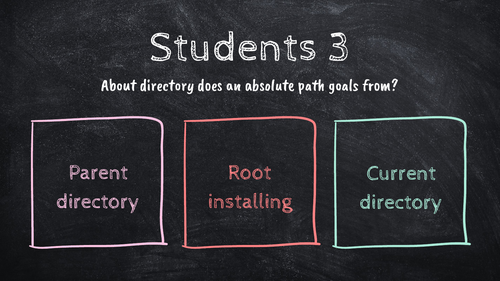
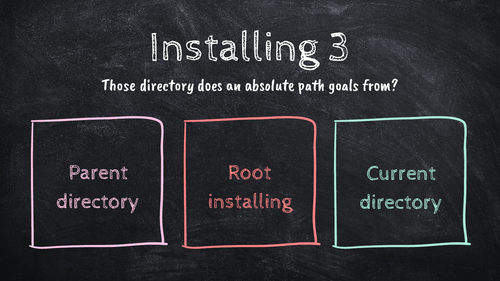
Students at (234, 47): Students -> Installing
About: About -> Those
